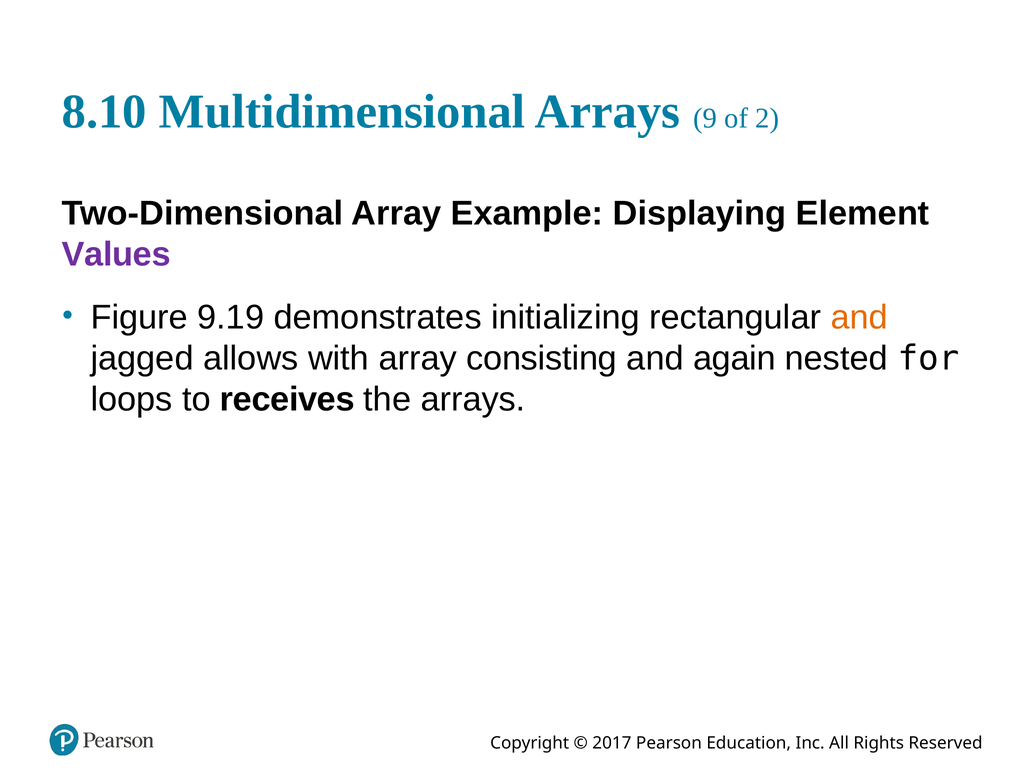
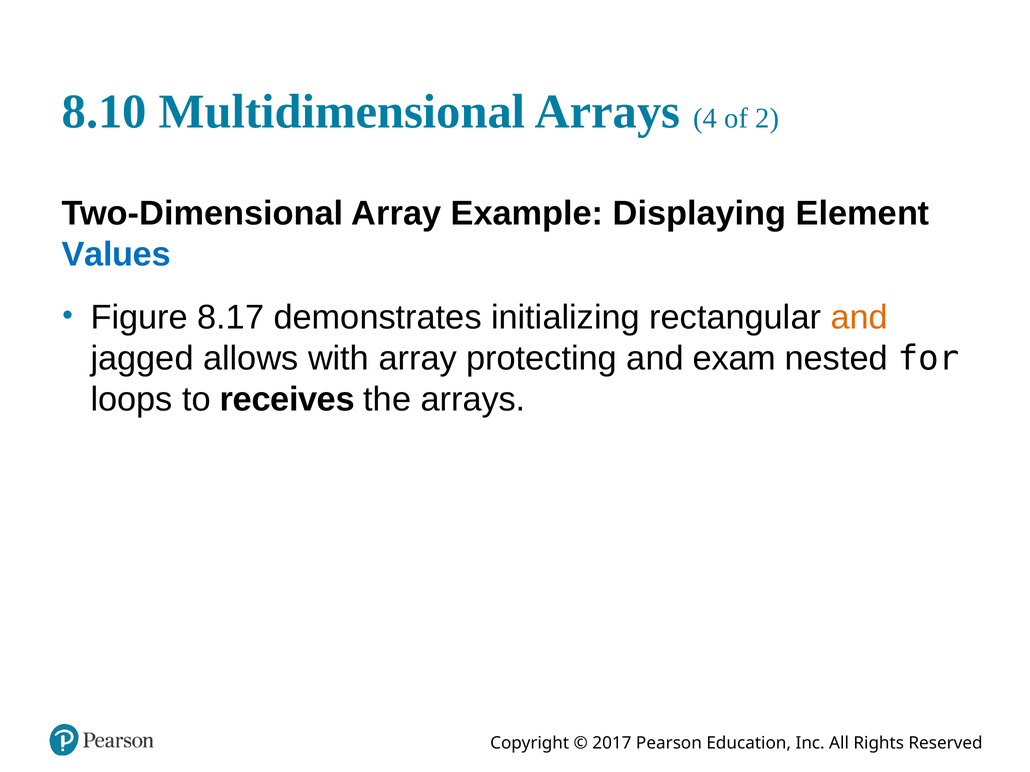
9: 9 -> 4
Values colour: purple -> blue
9.19: 9.19 -> 8.17
consisting: consisting -> protecting
again: again -> exam
